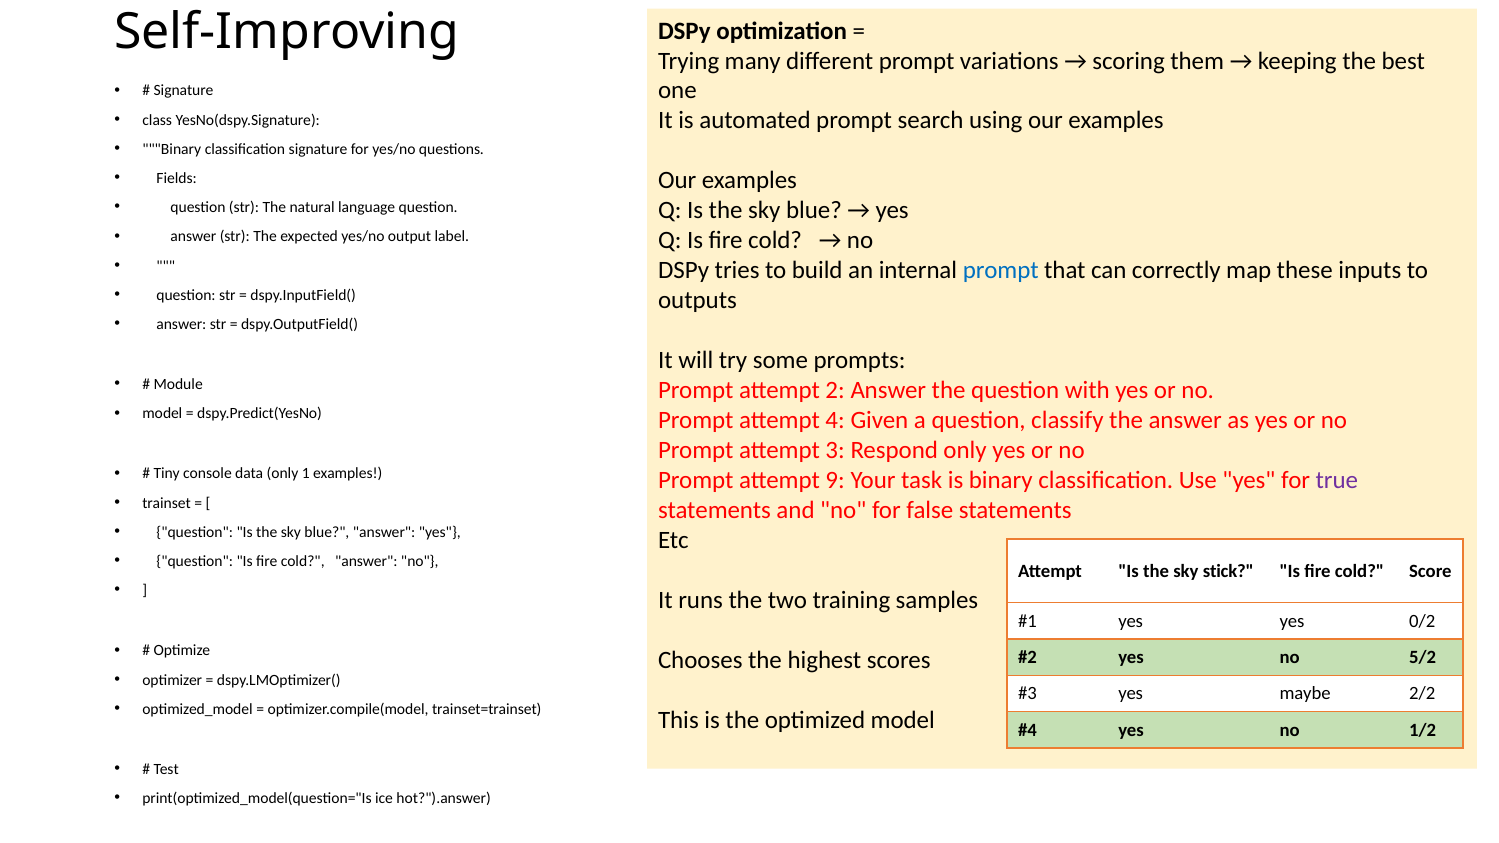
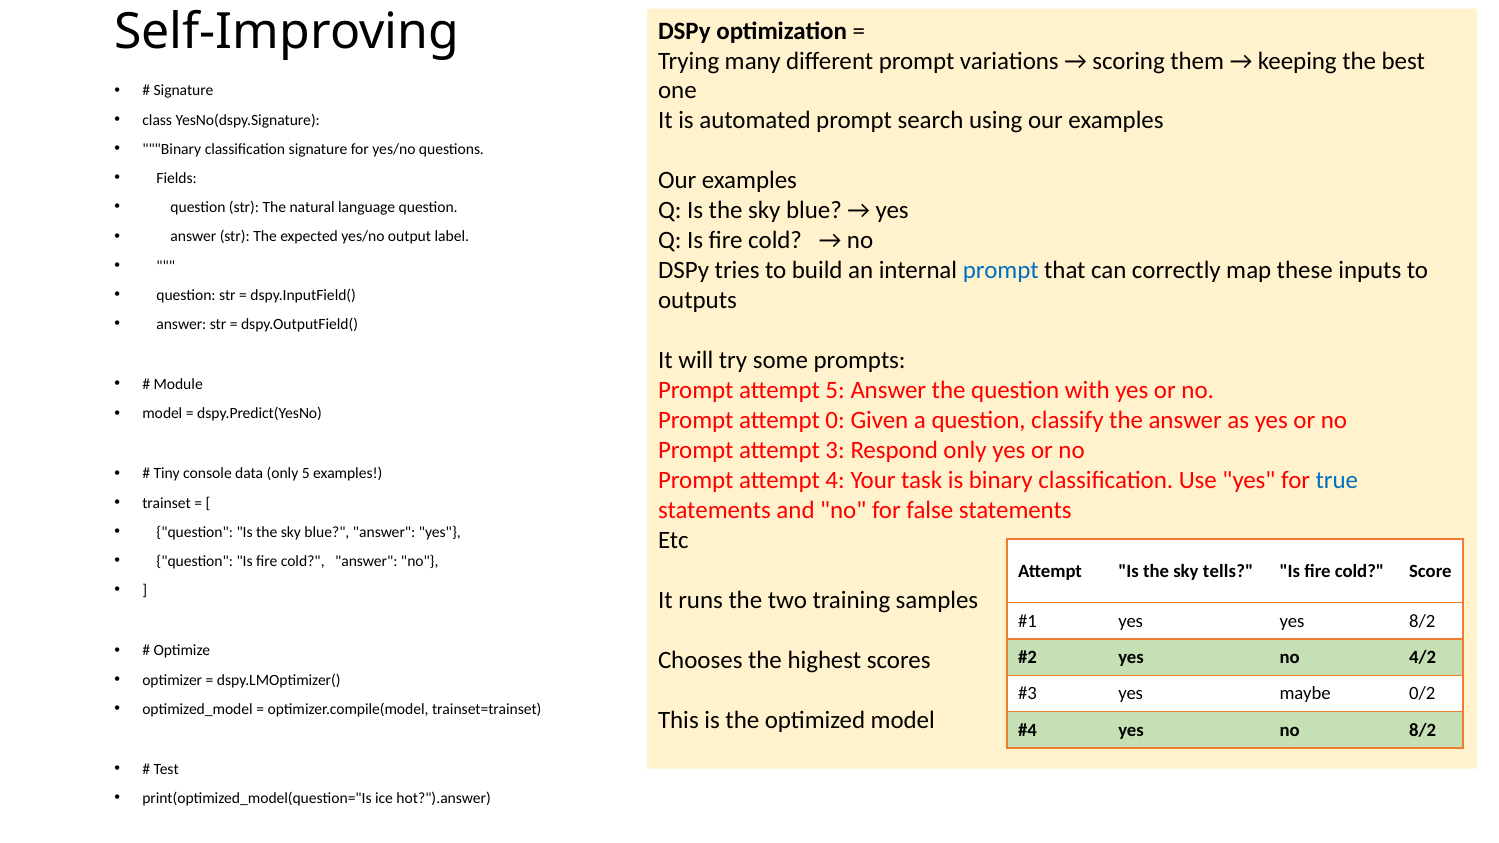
attempt 2: 2 -> 5
4: 4 -> 0
only 1: 1 -> 5
9: 9 -> 4
true colour: purple -> blue
stick: stick -> tells
yes 0/2: 0/2 -> 8/2
5/2: 5/2 -> 4/2
2/2: 2/2 -> 0/2
no 1/2: 1/2 -> 8/2
